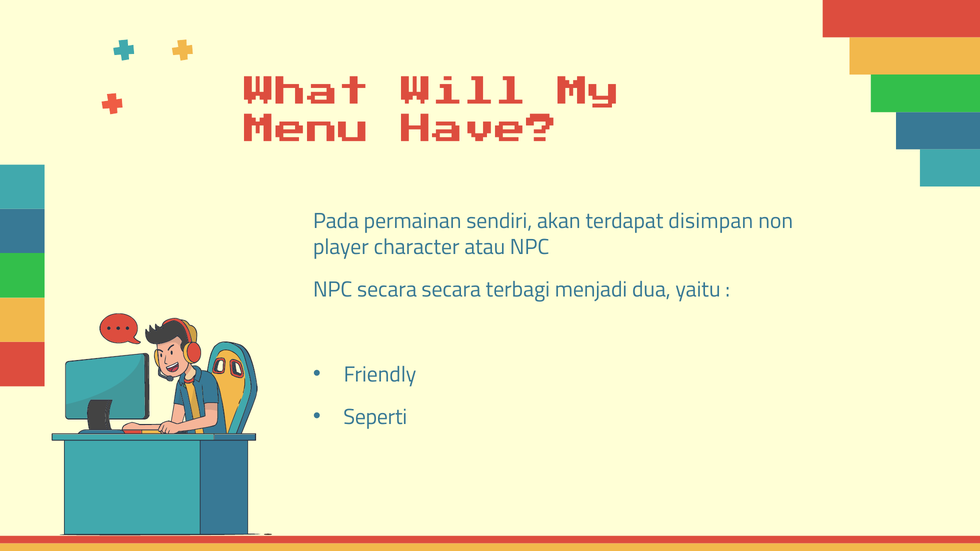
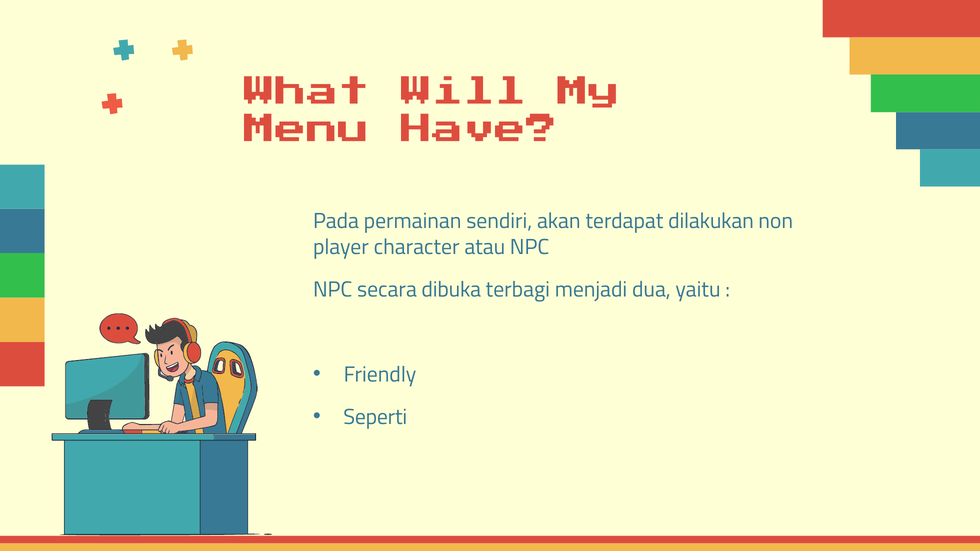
disimpan: disimpan -> dilakukan
secara secara: secara -> dibuka
